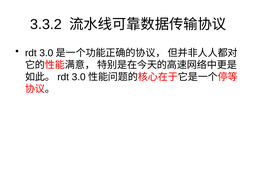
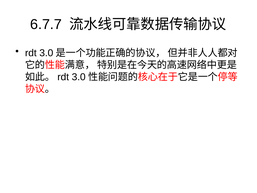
3.3.2: 3.3.2 -> 6.7.7
